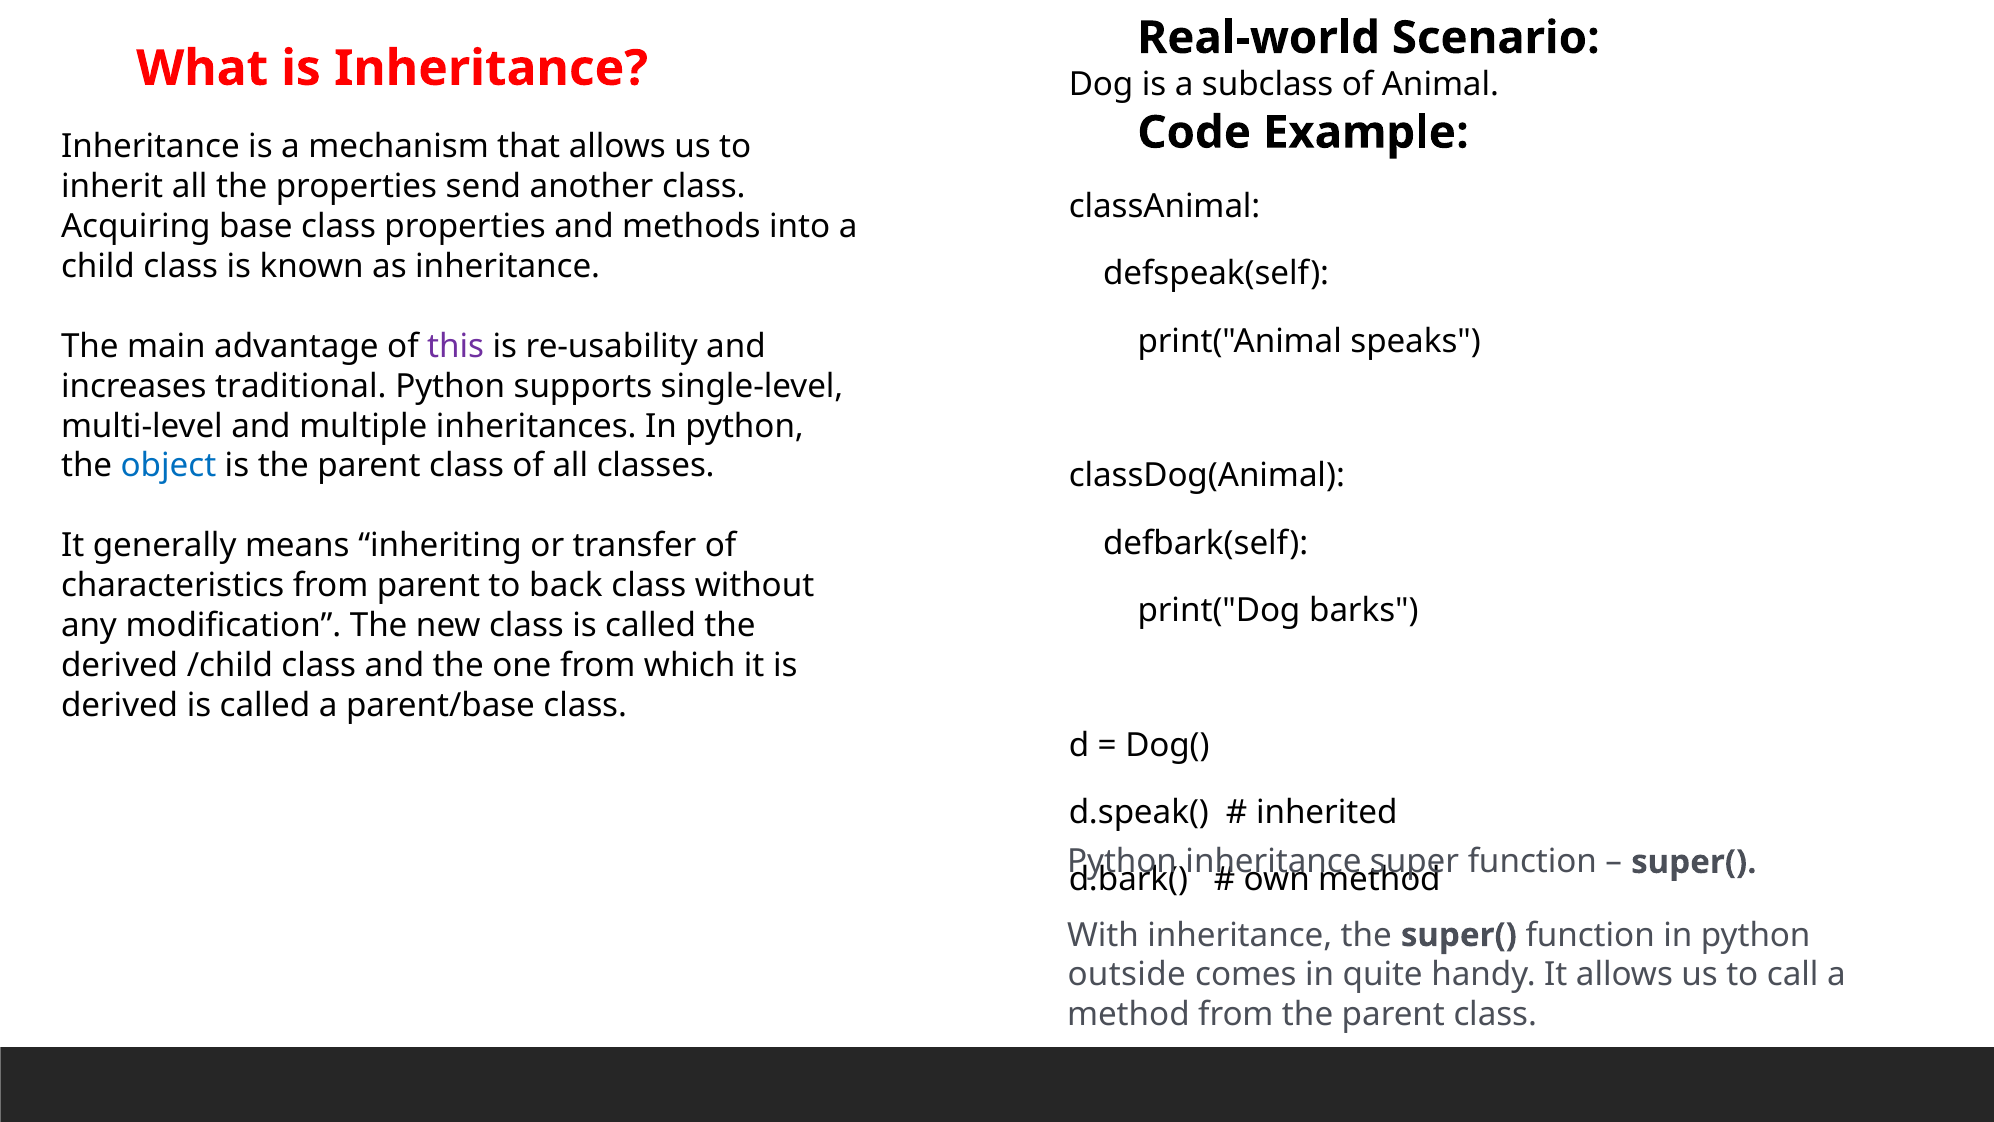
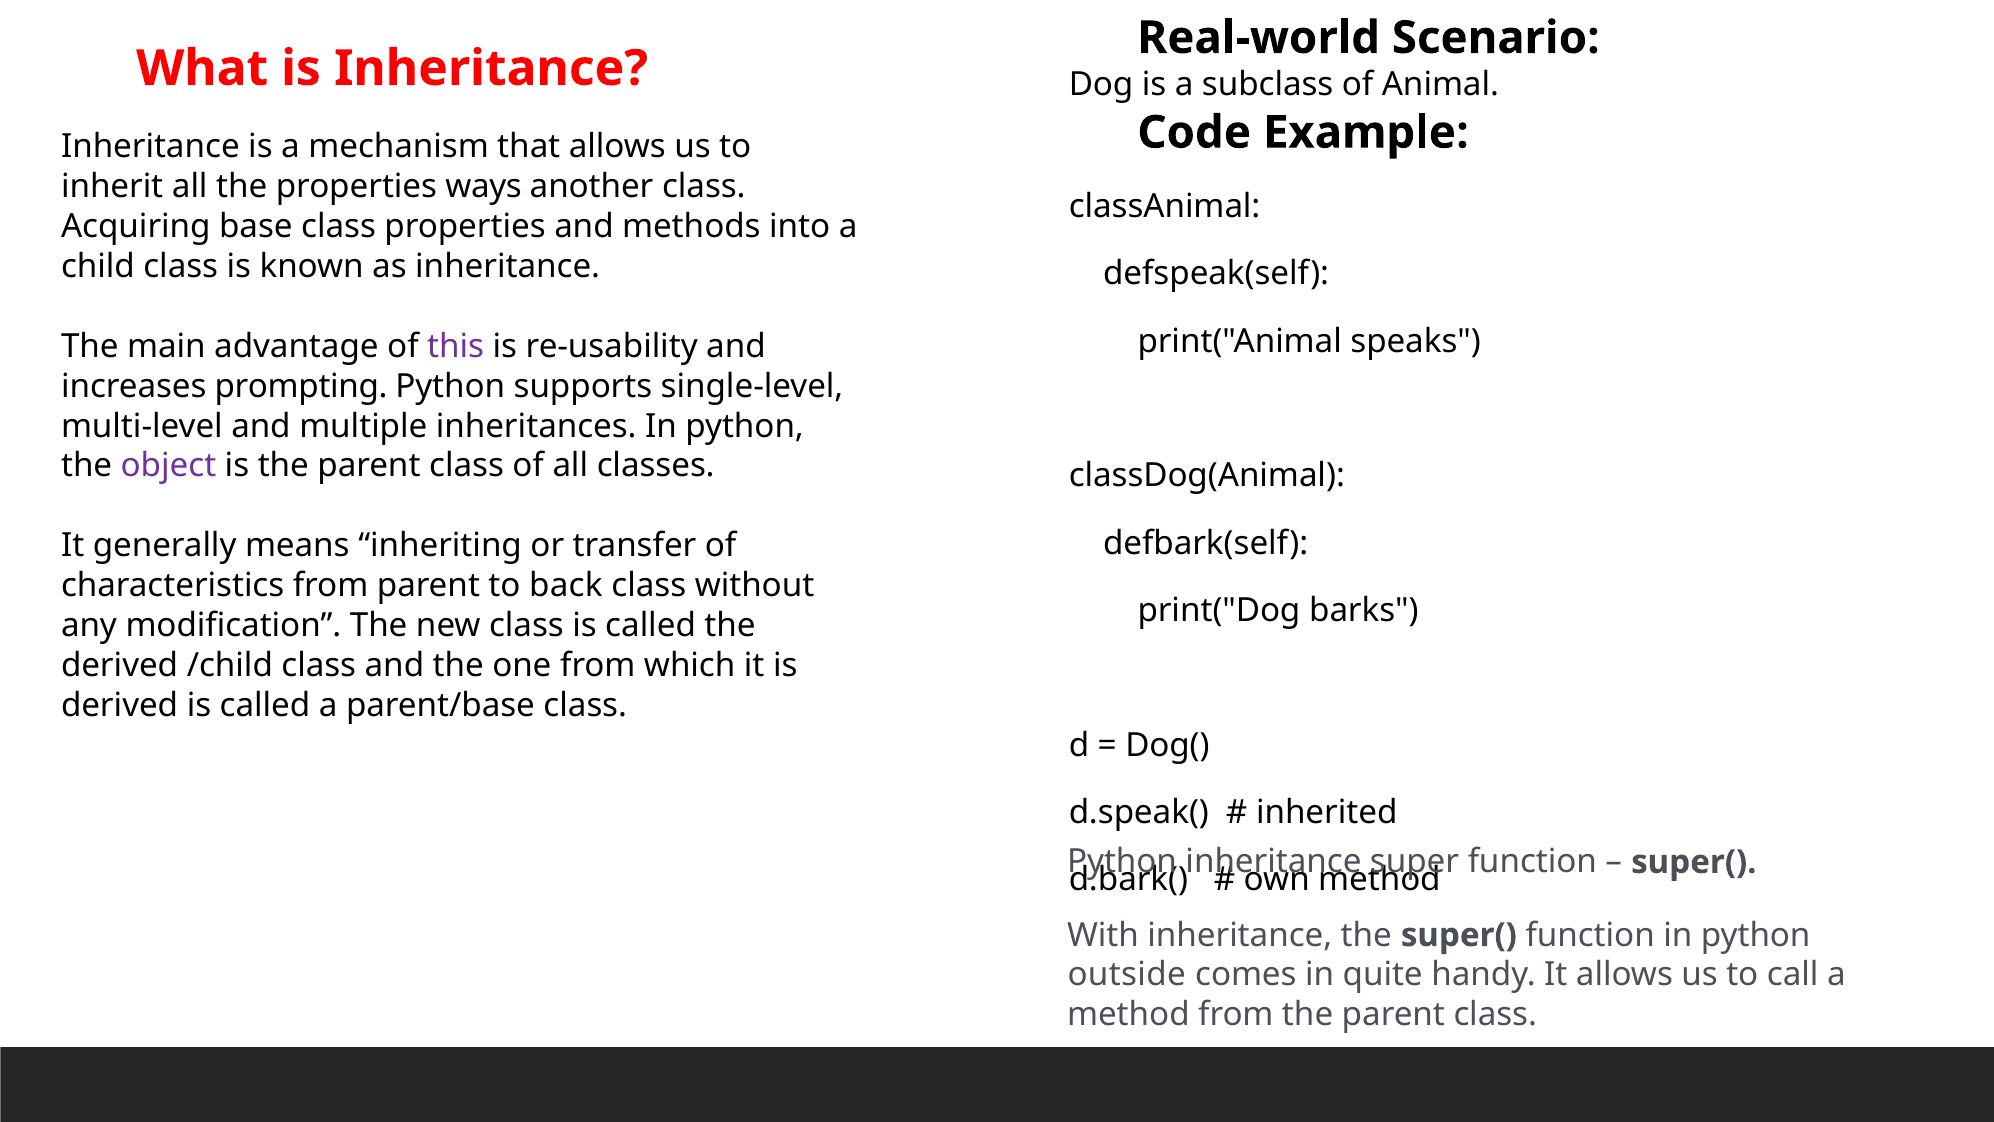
send: send -> ways
traditional: traditional -> prompting
object colour: blue -> purple
